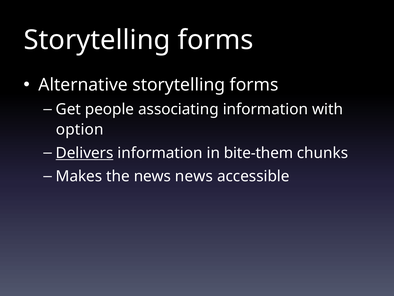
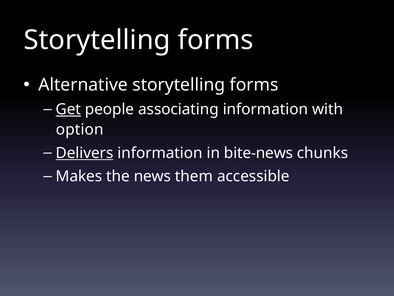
Get underline: none -> present
bite-them: bite-them -> bite-news
news news: news -> them
